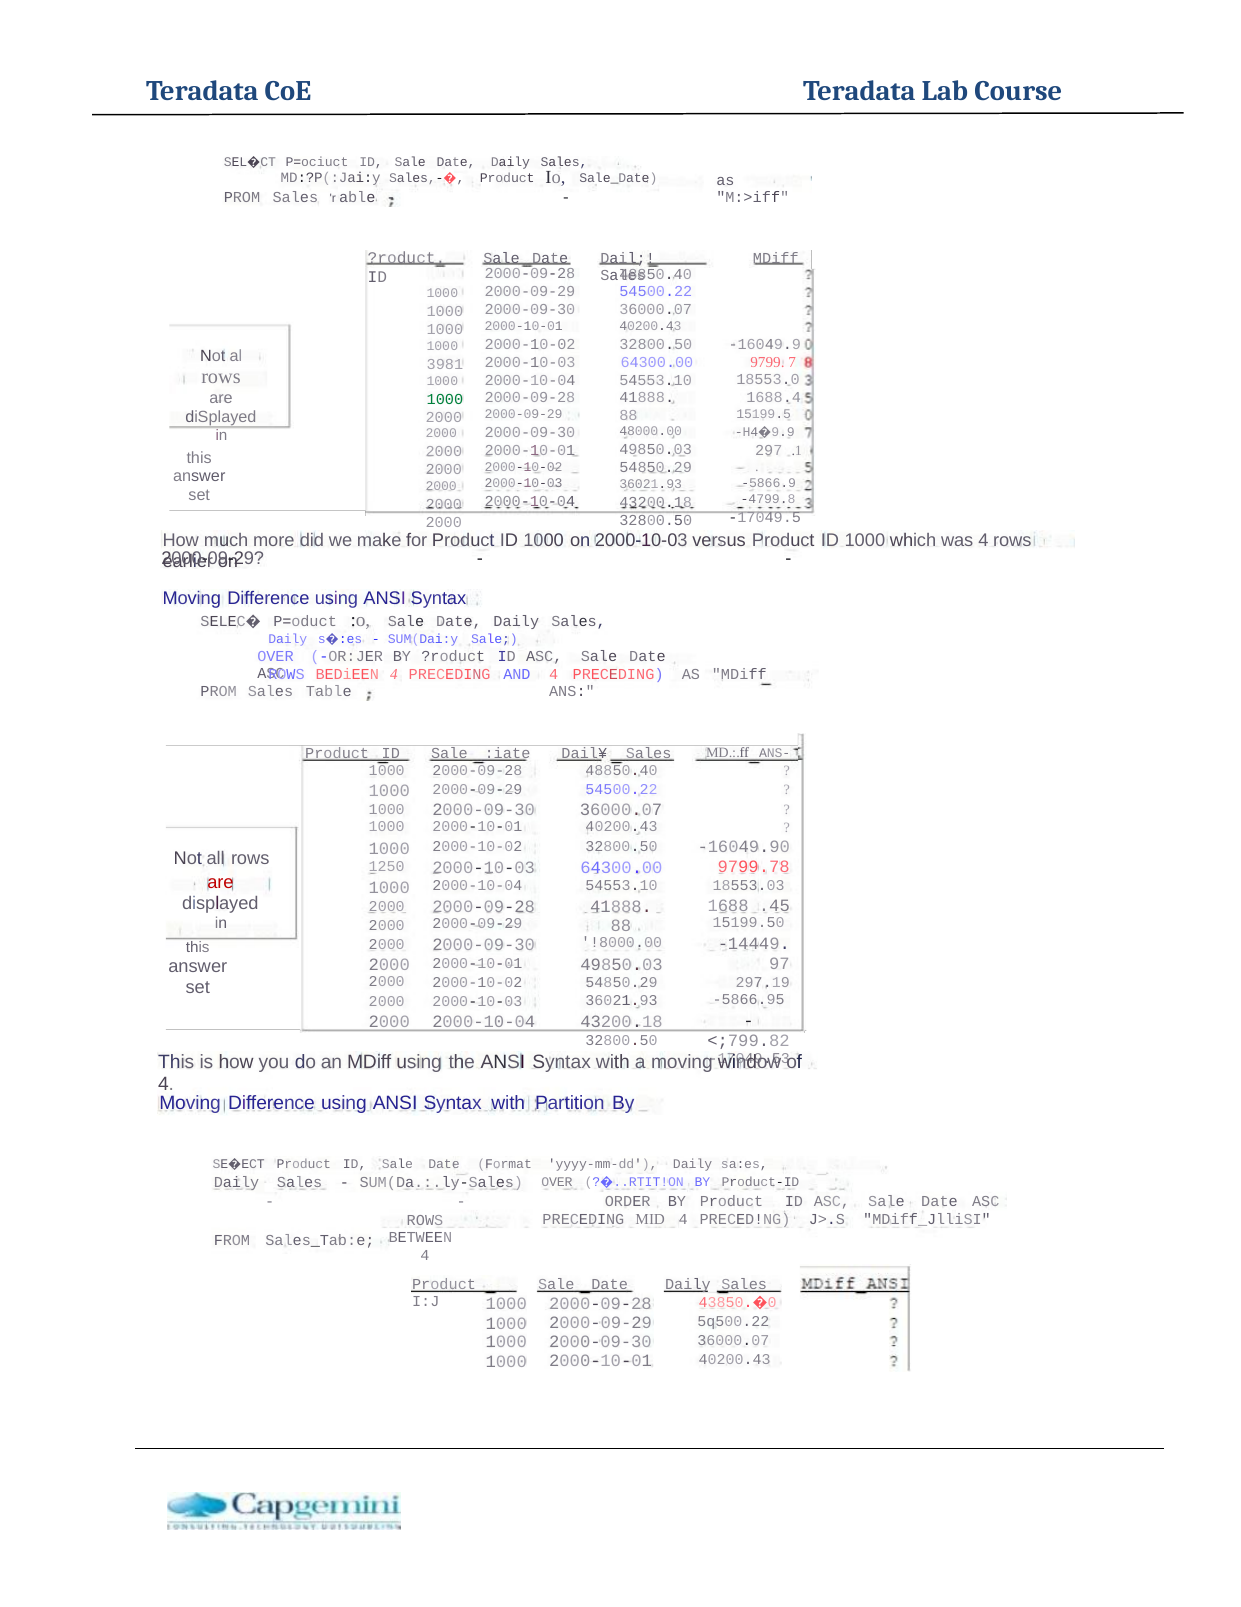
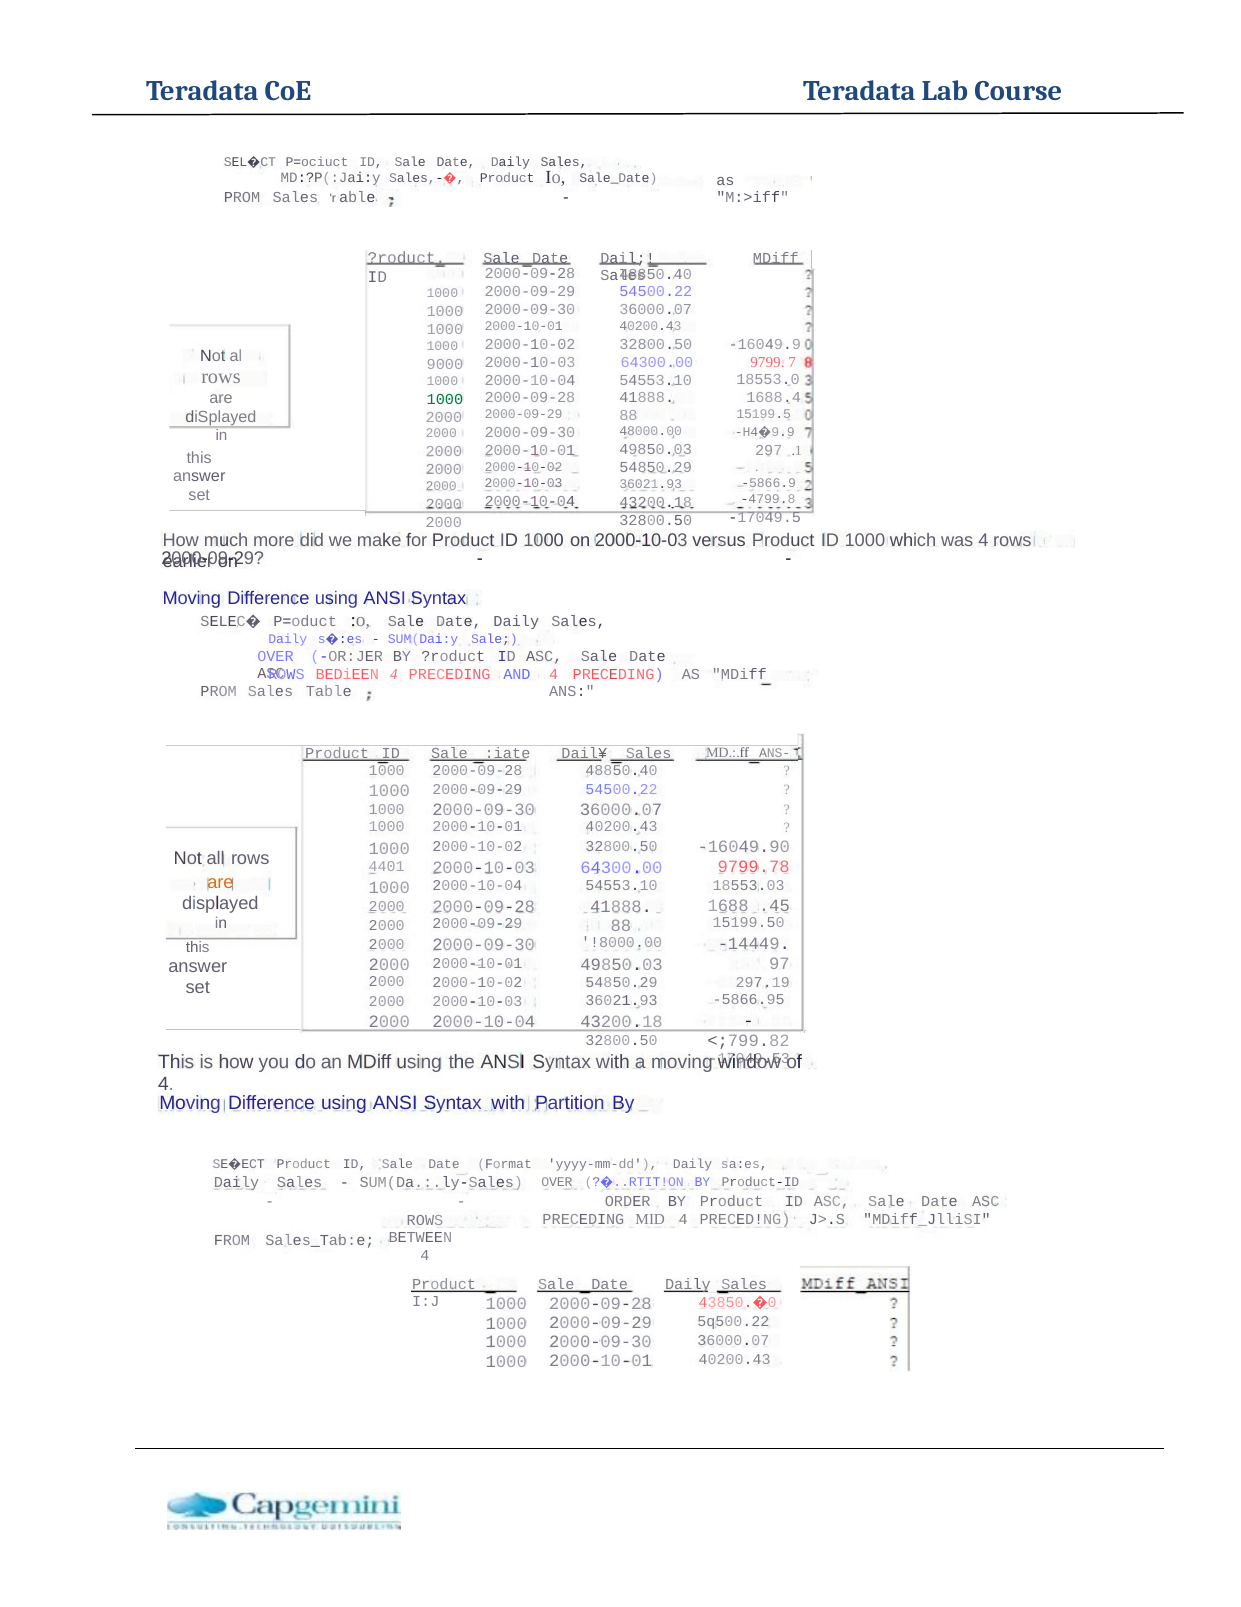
3981: 3981 -> 9000
1250: 1250 -> 4401
are at (220, 882) colour: red -> orange
